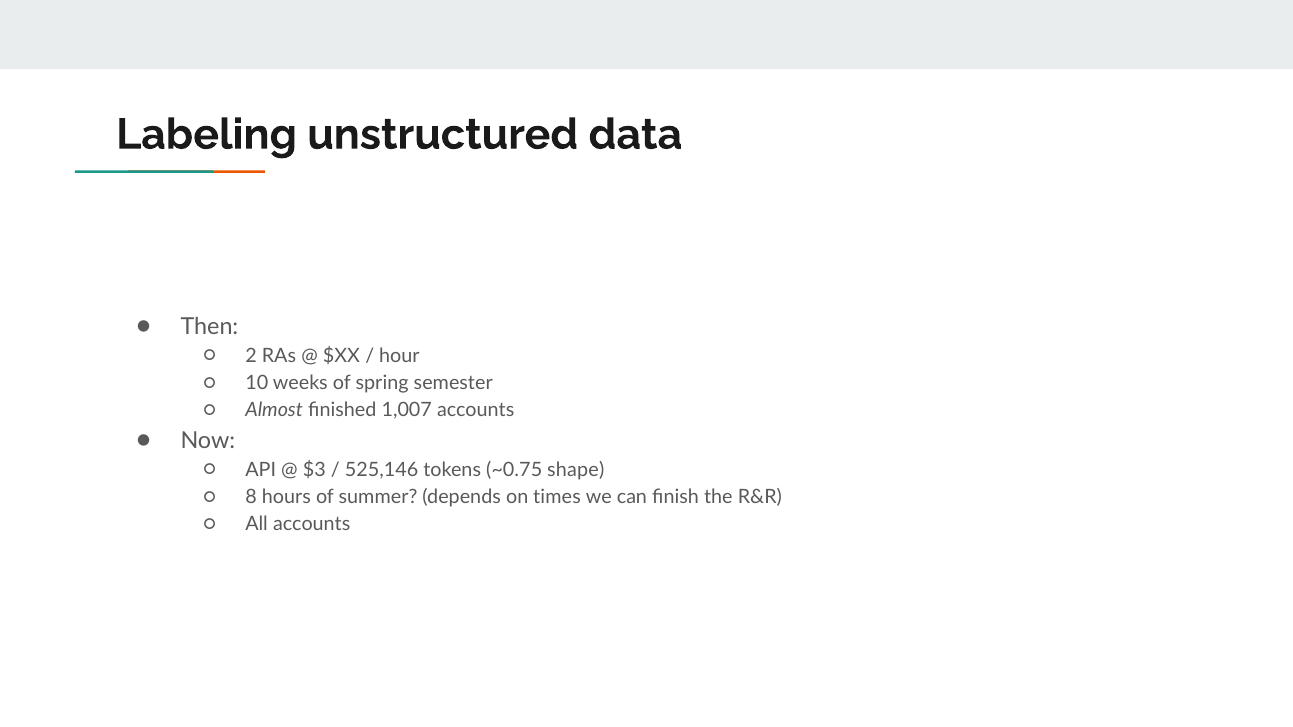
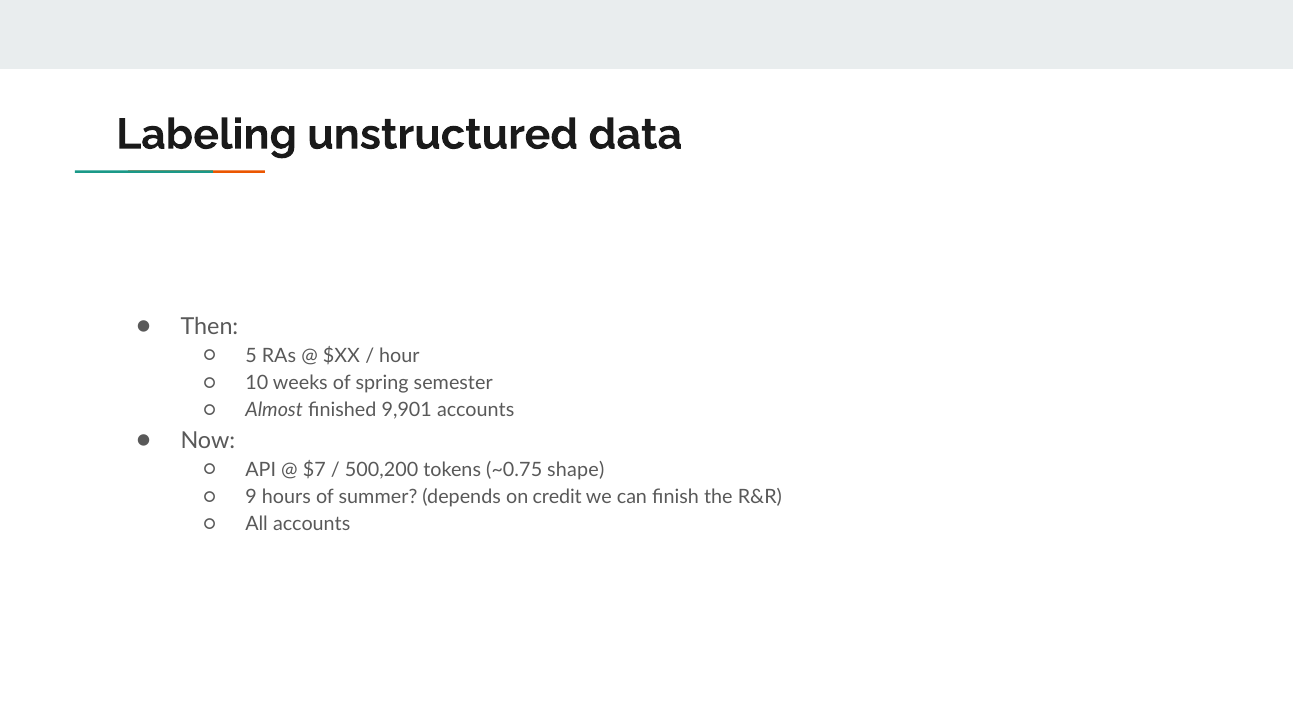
2: 2 -> 5
1,007: 1,007 -> 9,901
$3: $3 -> $7
525,146: 525,146 -> 500,200
8: 8 -> 9
times: times -> credit
